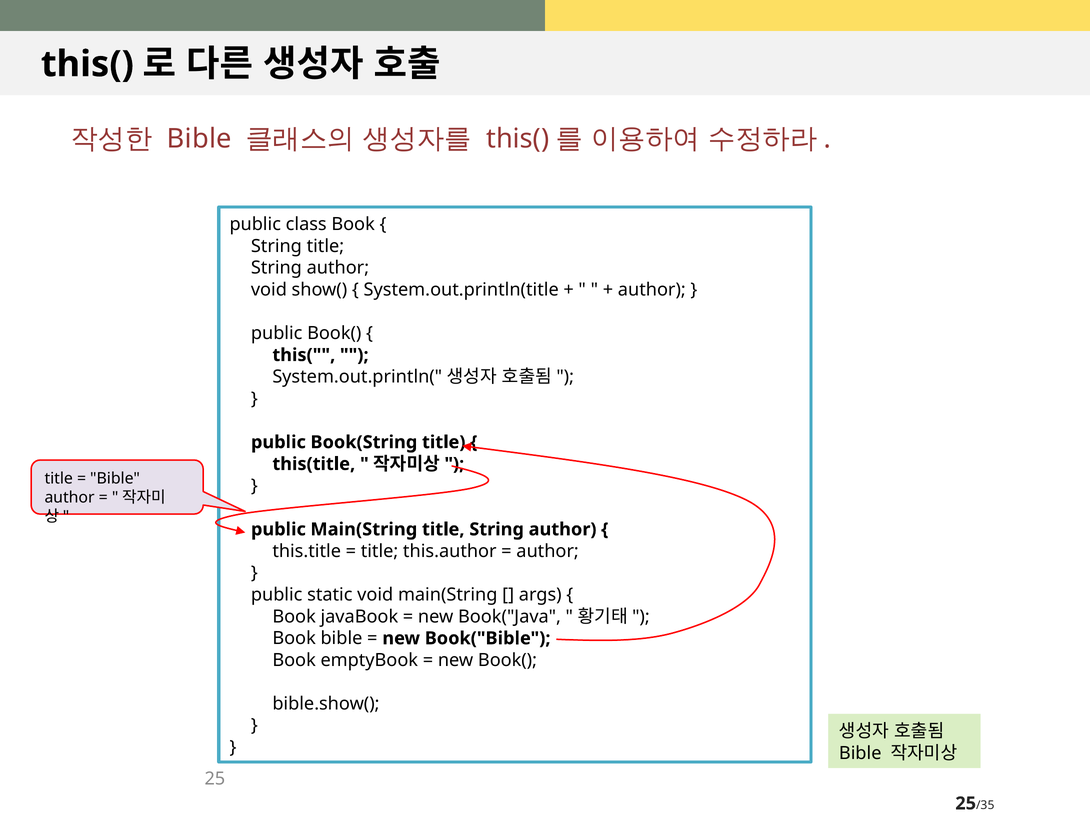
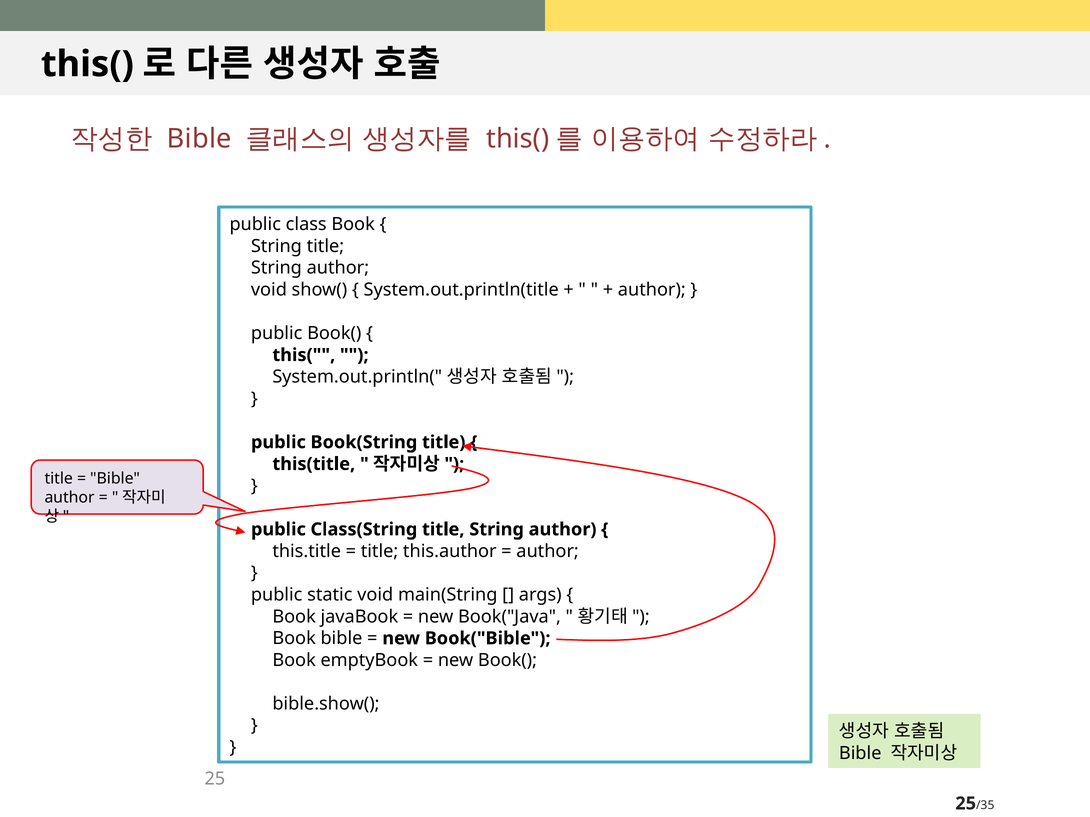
public Main(String: Main(String -> Class(String
